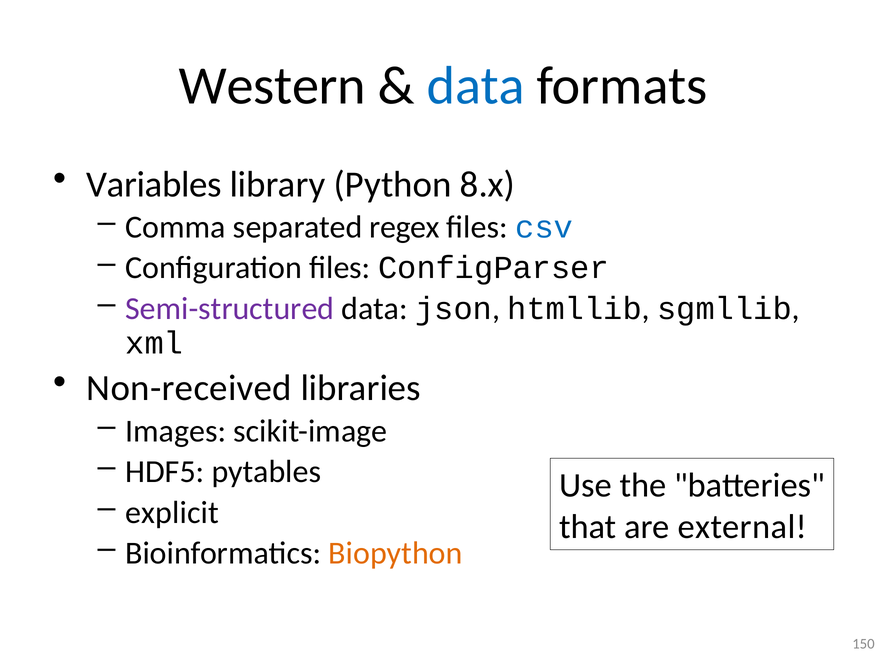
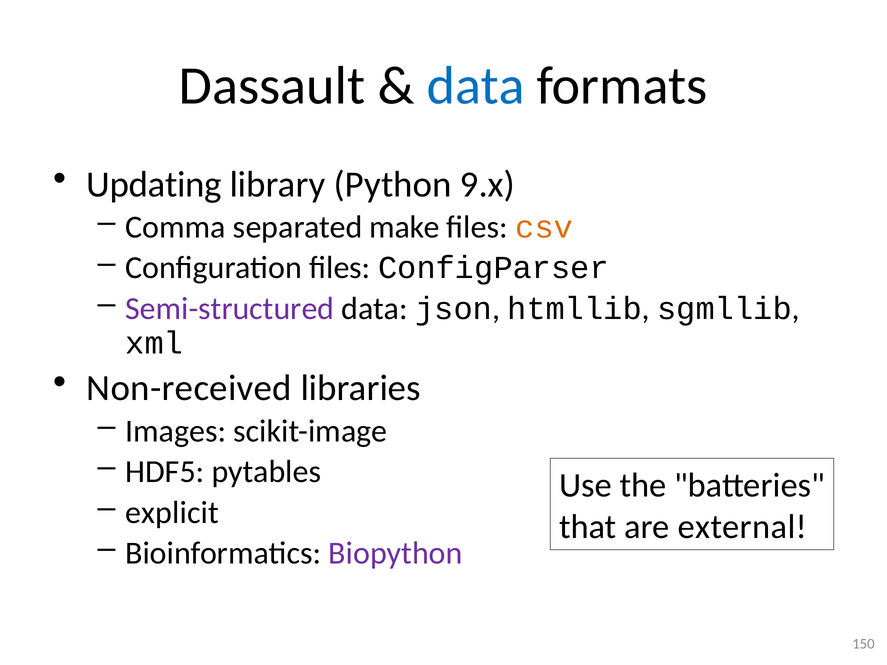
Western: Western -> Dassault
Variables: Variables -> Updating
8.x: 8.x -> 9.x
regex: regex -> make
csv colour: blue -> orange
Biopython colour: orange -> purple
